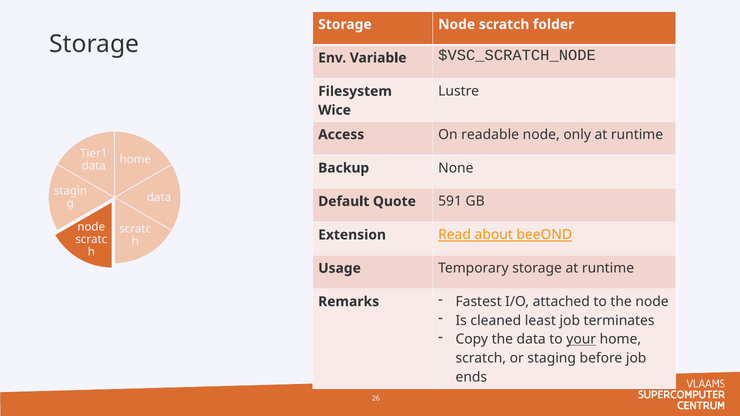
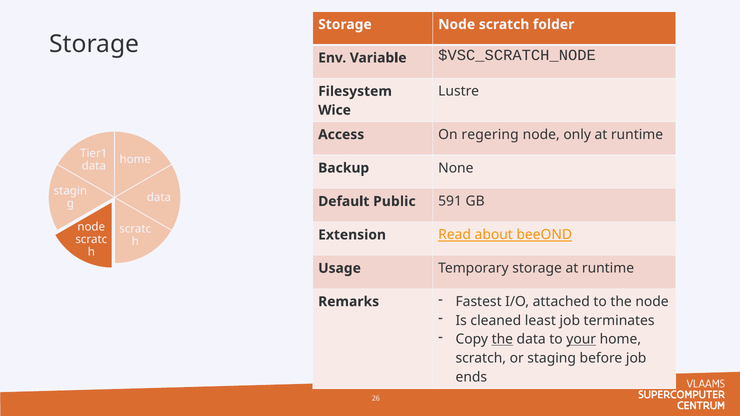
readable: readable -> regering
Quote: Quote -> Public
the at (502, 340) underline: none -> present
